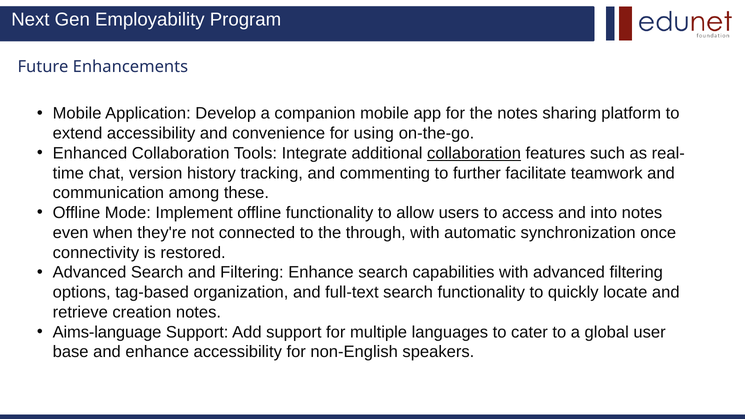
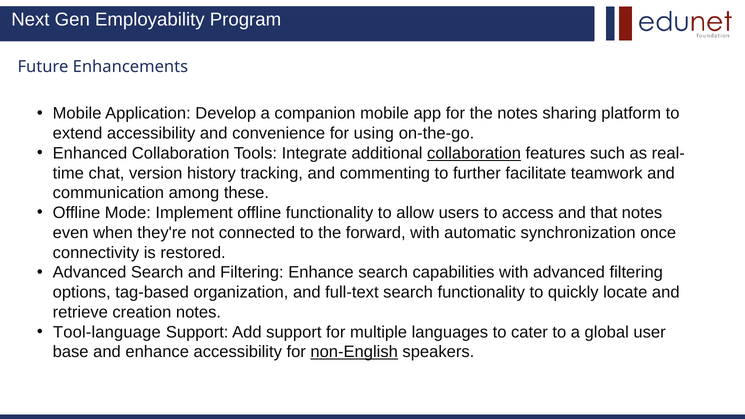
into: into -> that
through: through -> forward
Aims-language: Aims-language -> Tool-language
non-English underline: none -> present
